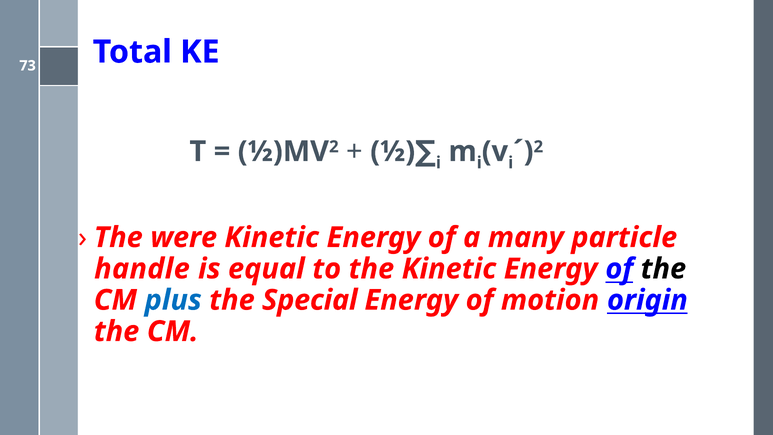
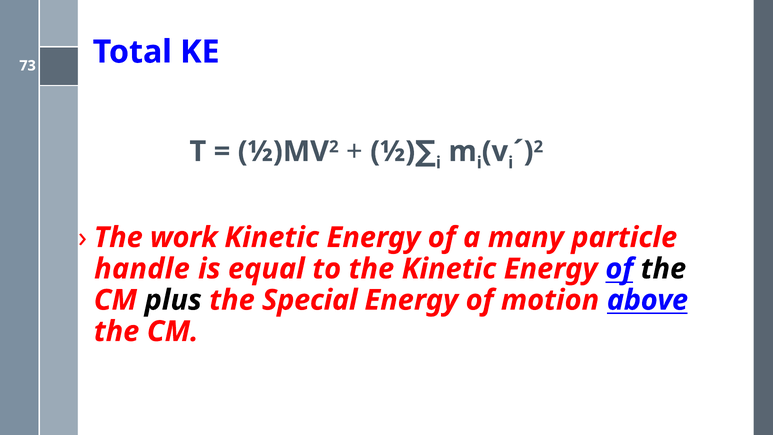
were: were -> work
plus colour: blue -> black
origin: origin -> above
